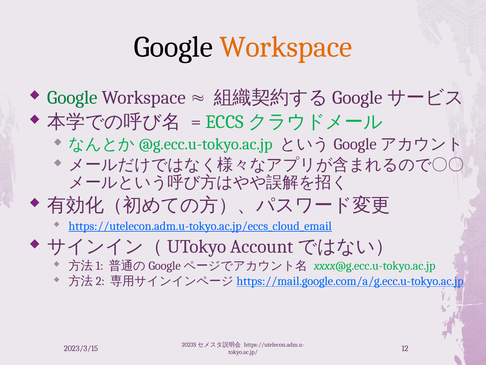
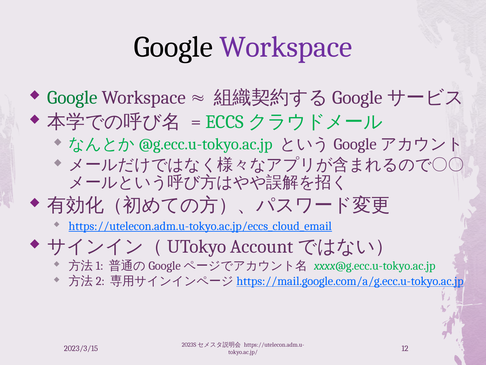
Workspace at (286, 47) colour: orange -> purple
